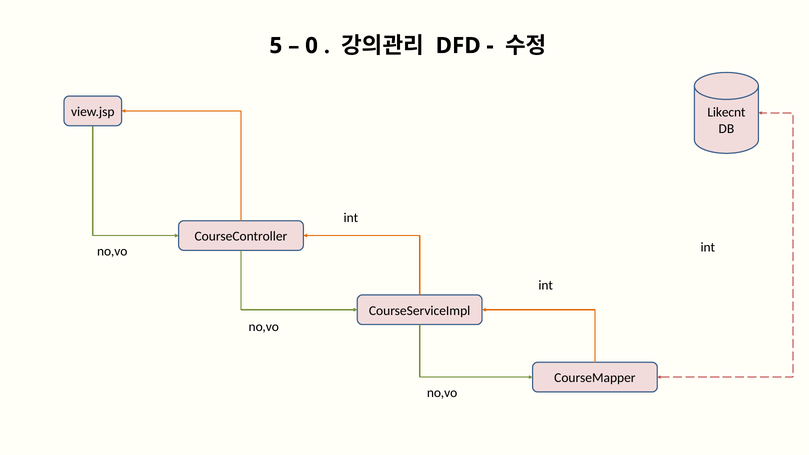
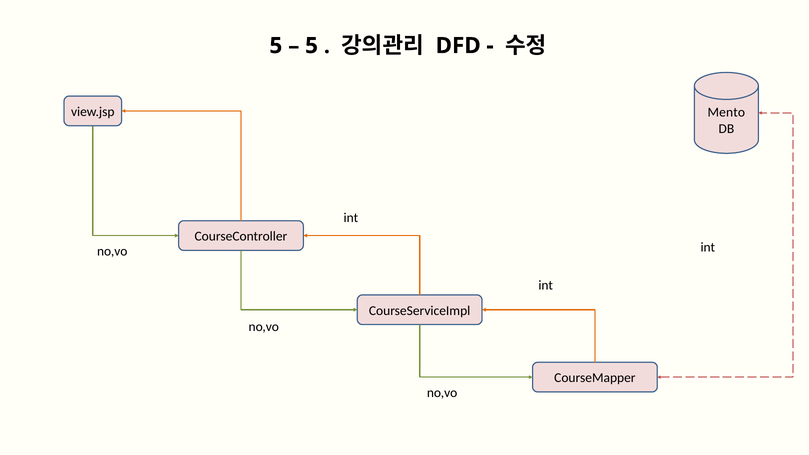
0 at (312, 46): 0 -> 5
Likecnt: Likecnt -> Mento
